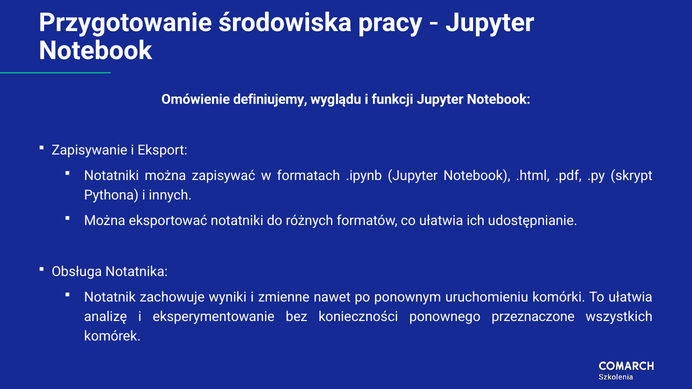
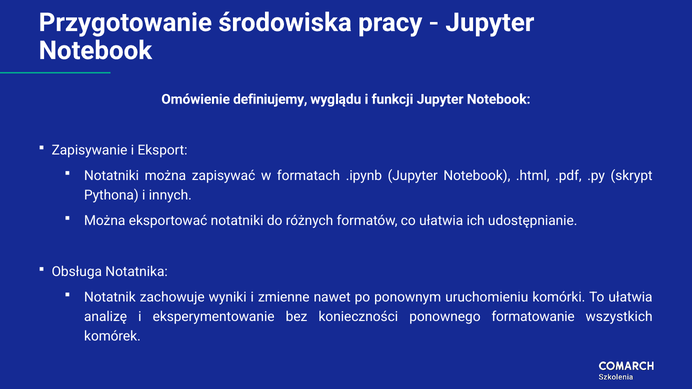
przeznaczone: przeznaczone -> formatowanie
